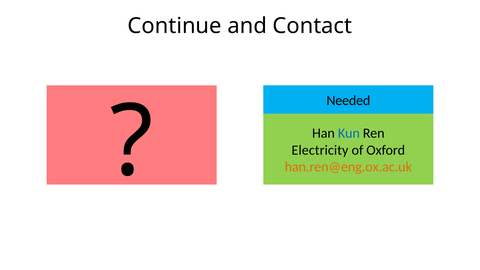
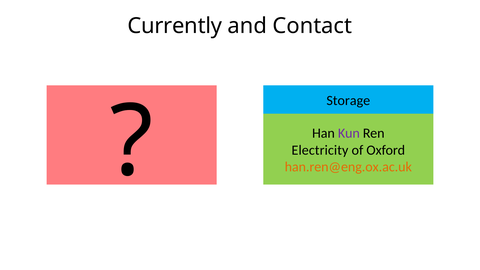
Continue: Continue -> Currently
Needed: Needed -> Storage
Kun colour: blue -> purple
